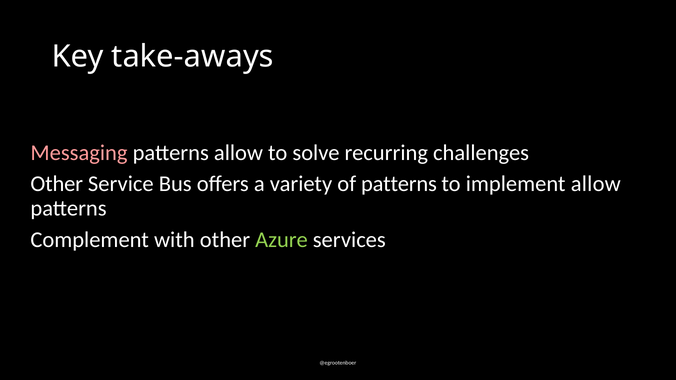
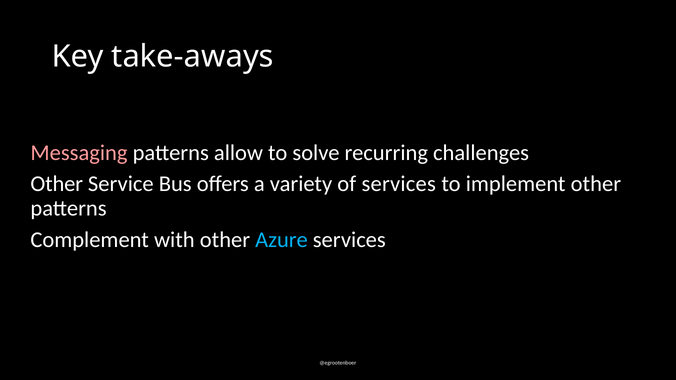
of patterns: patterns -> services
implement allow: allow -> other
Azure colour: light green -> light blue
